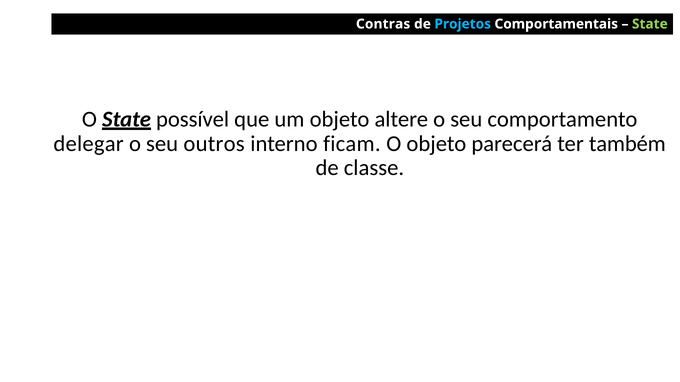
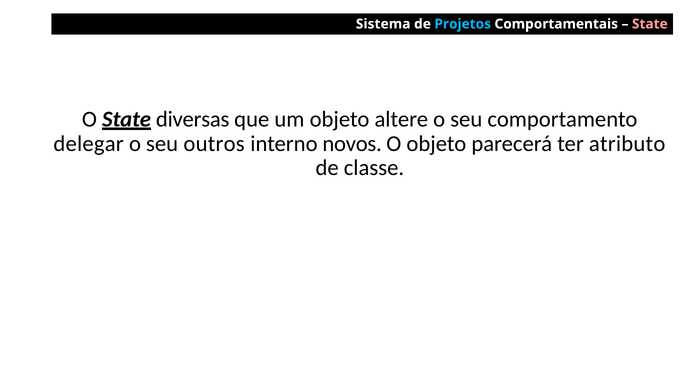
Contras: Contras -> Sistema
State at (650, 24) colour: light green -> pink
possível: possível -> diversas
ficam: ficam -> novos
também: também -> atributo
